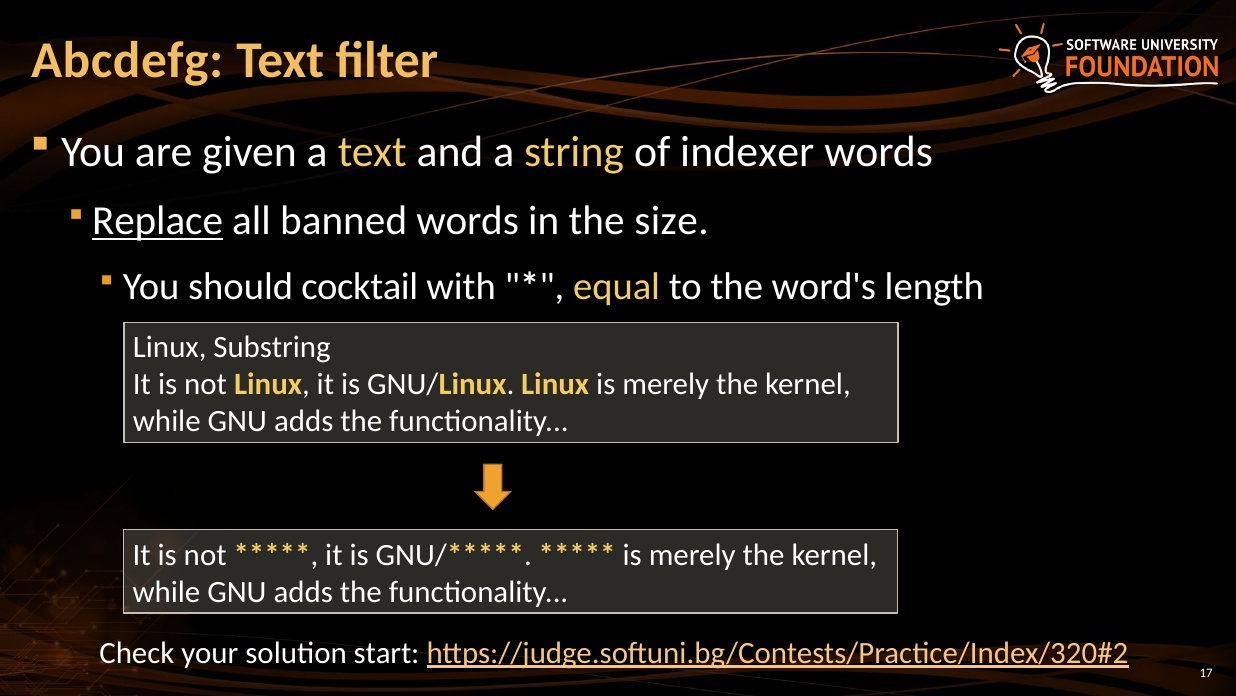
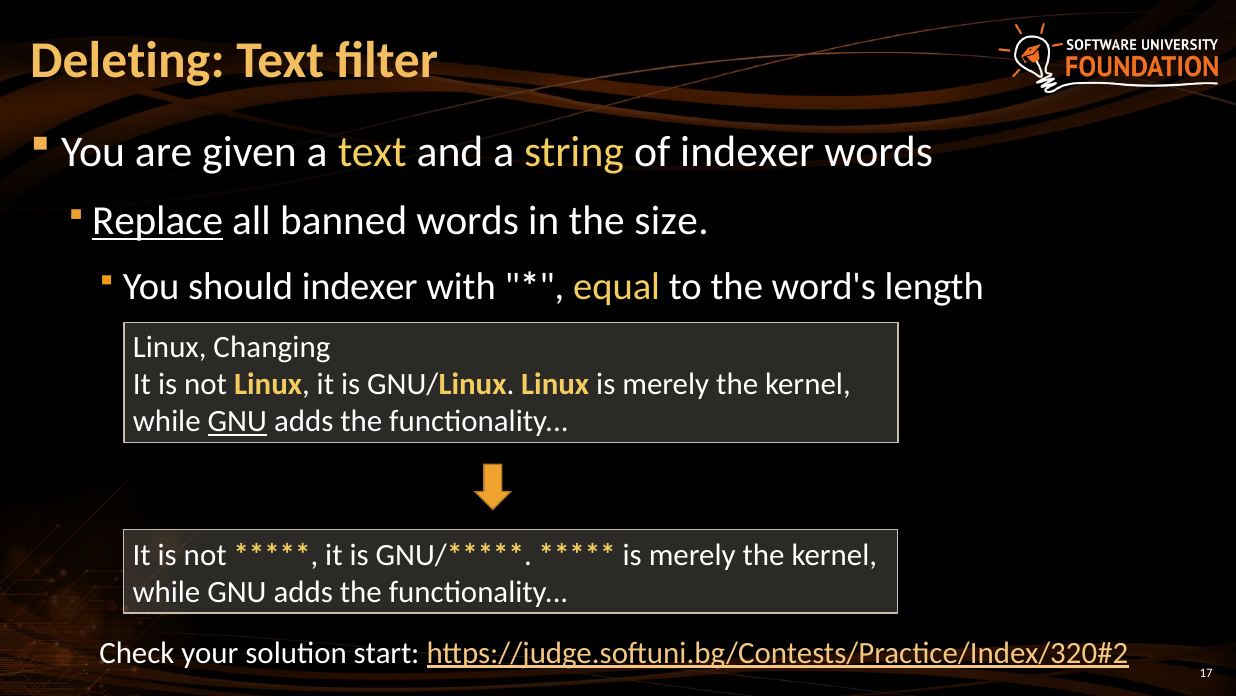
Abcdefg: Abcdefg -> Deleting
should cocktail: cocktail -> indexer
Substring: Substring -> Changing
GNU at (237, 421) underline: none -> present
